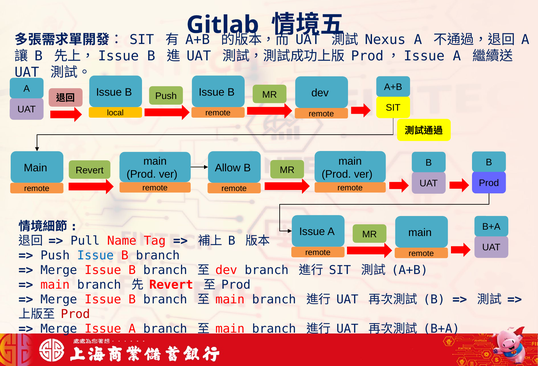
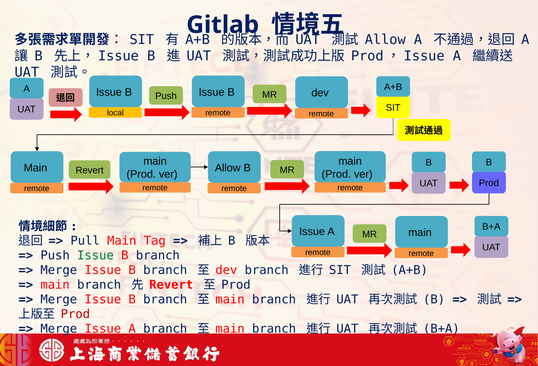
Nexus at (385, 40): Nexus -> Allow
Pull Name: Name -> Main
Issue at (95, 256) colour: blue -> green
